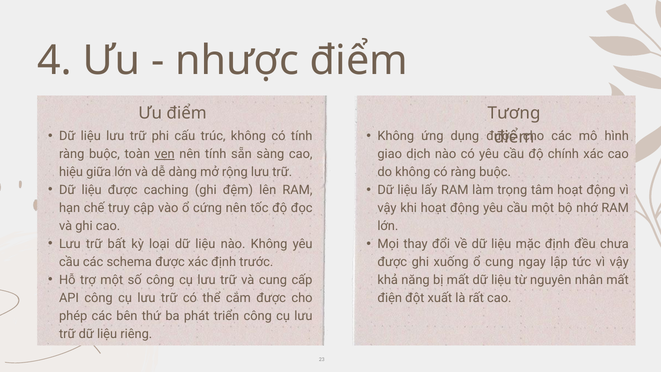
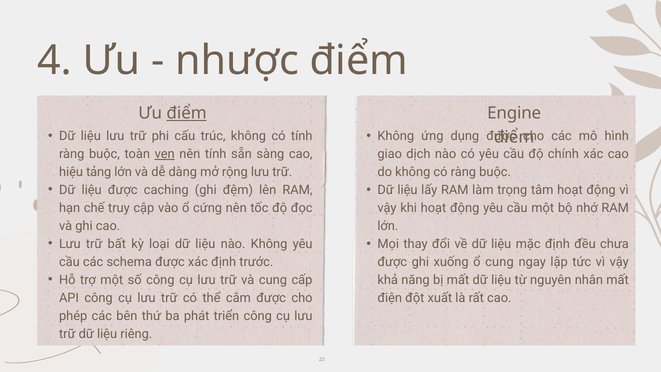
Tương: Tương -> Engine
điểm at (187, 113) underline: none -> present
giữa: giữa -> tảng
